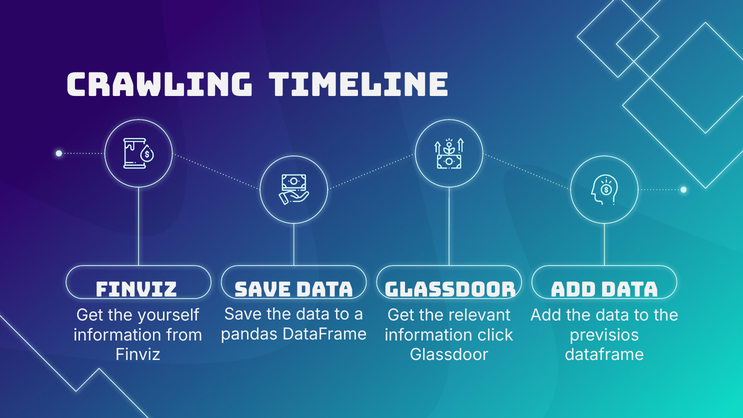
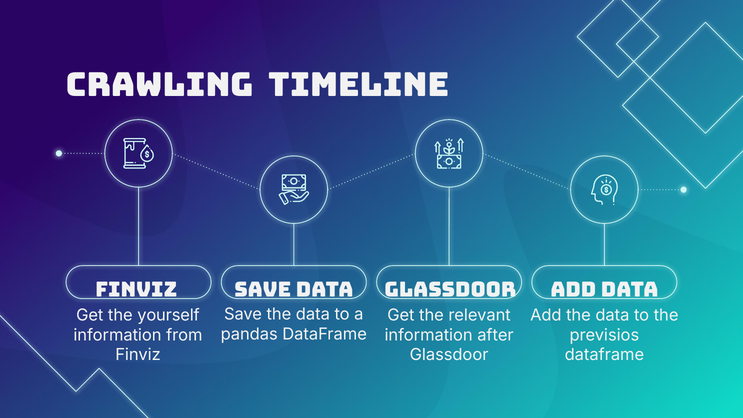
click: click -> after
